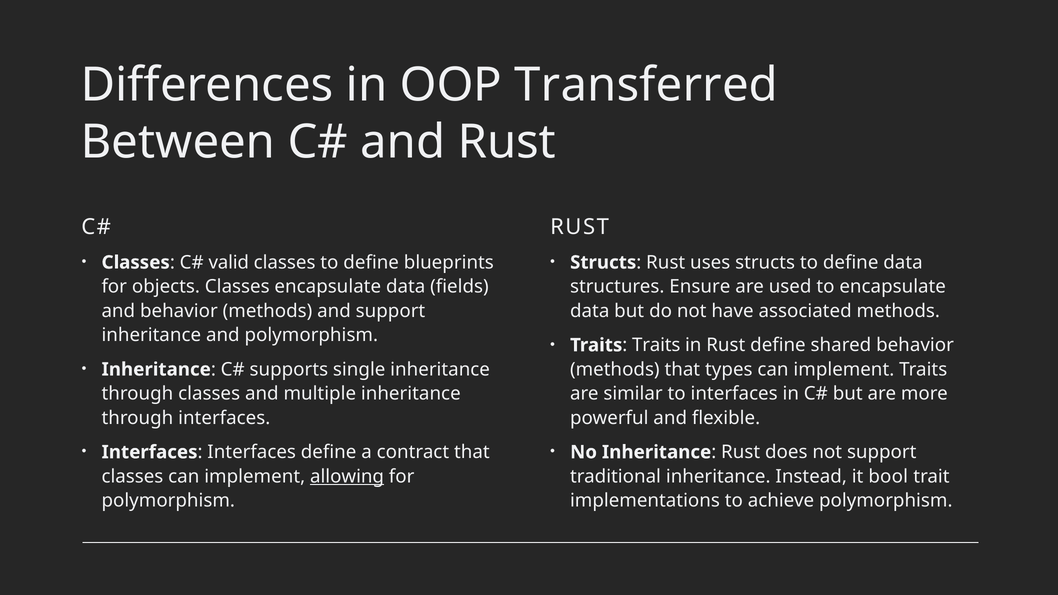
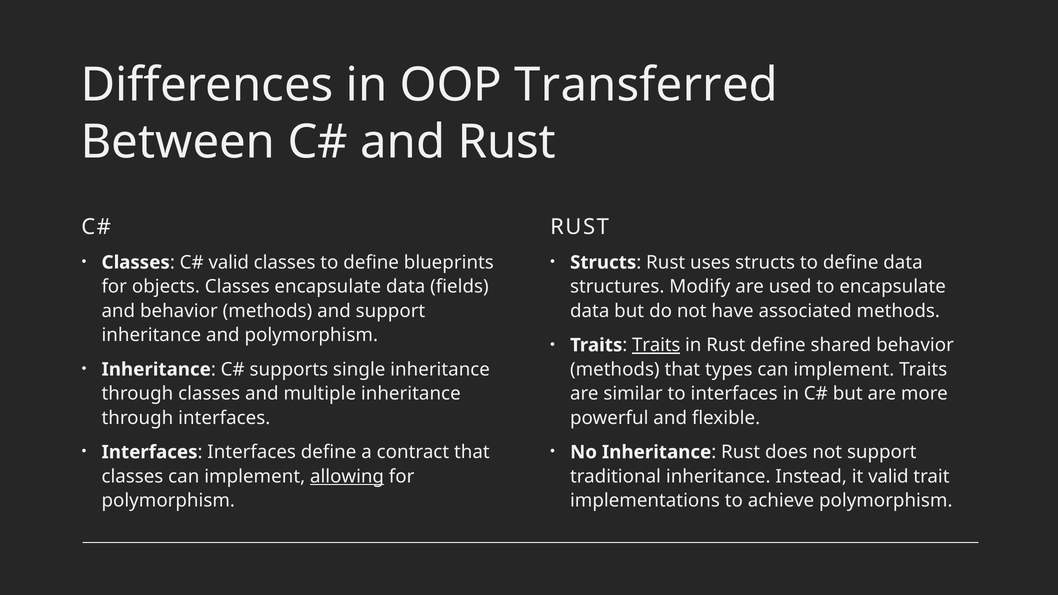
Ensure: Ensure -> Modify
Traits at (656, 345) underline: none -> present
it bool: bool -> valid
